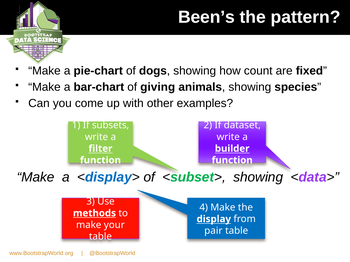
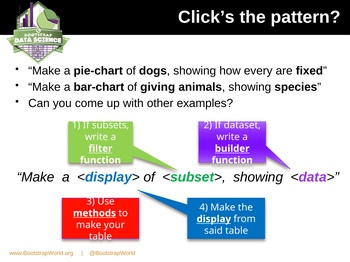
Been’s: Been’s -> Click’s
count: count -> every
pair: pair -> said
